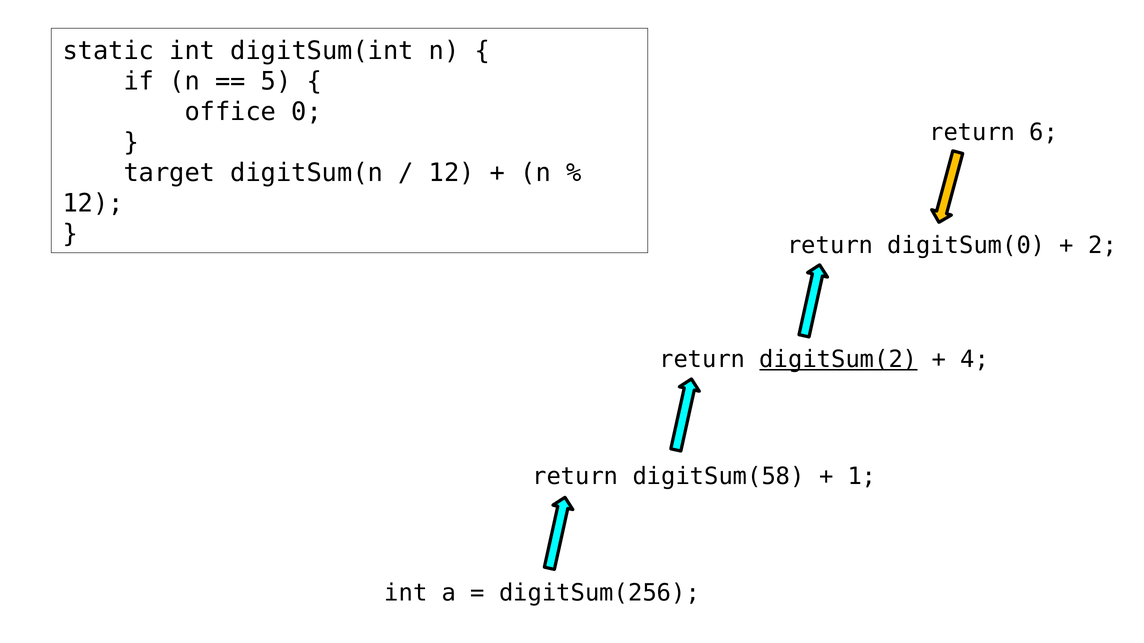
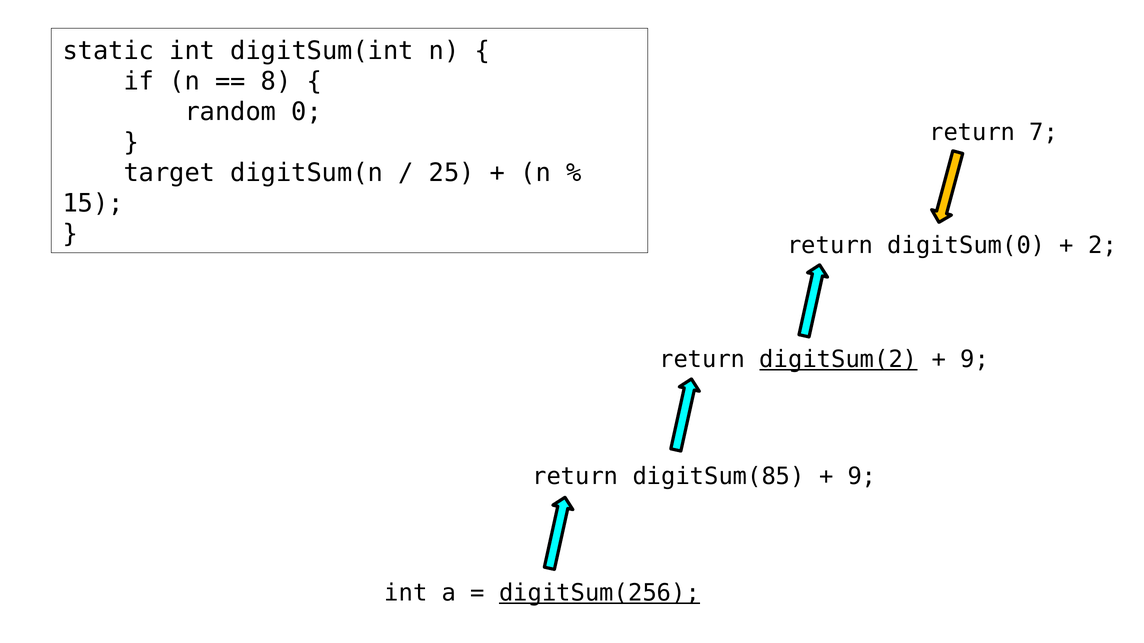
5: 5 -> 8
office: office -> random
6: 6 -> 7
12 at (452, 173): 12 -> 25
12 at (93, 203): 12 -> 15
4 at (975, 360): 4 -> 9
digitSum(58: digitSum(58 -> digitSum(85
1 at (862, 477): 1 -> 9
digitSum(256 underline: none -> present
